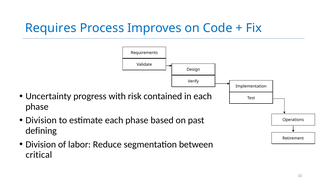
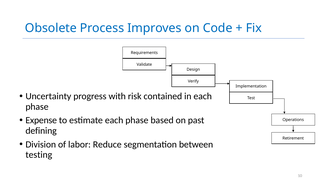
Requires: Requires -> Obsolete
Division at (41, 120): Division -> Expense
critical: critical -> testing
